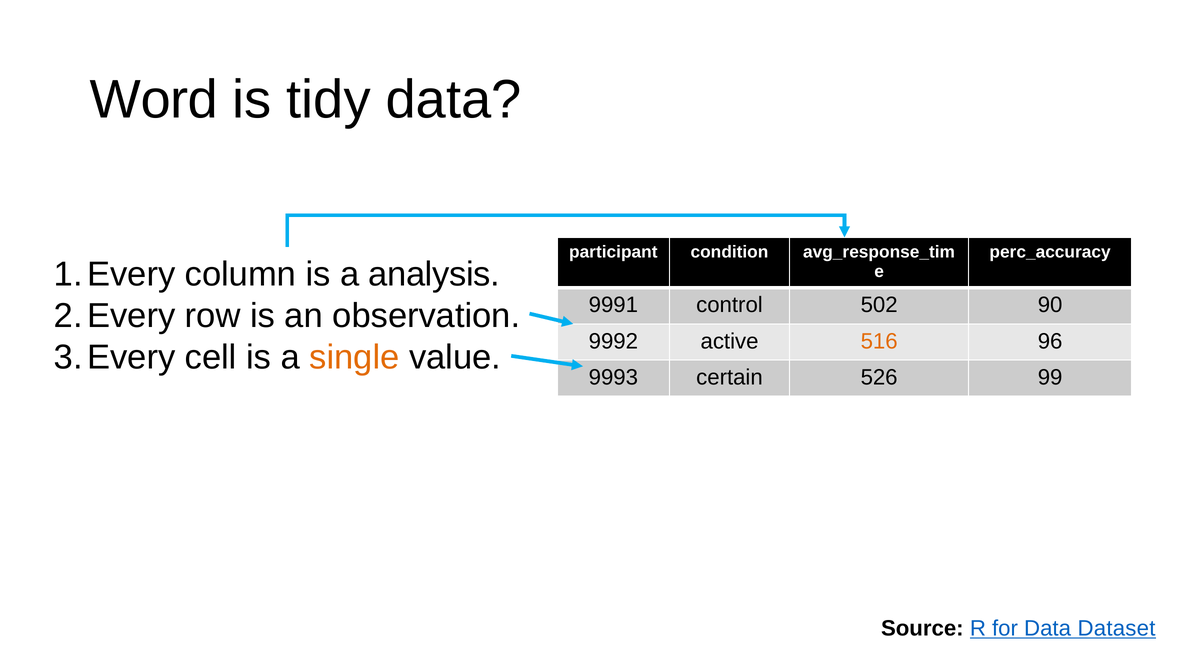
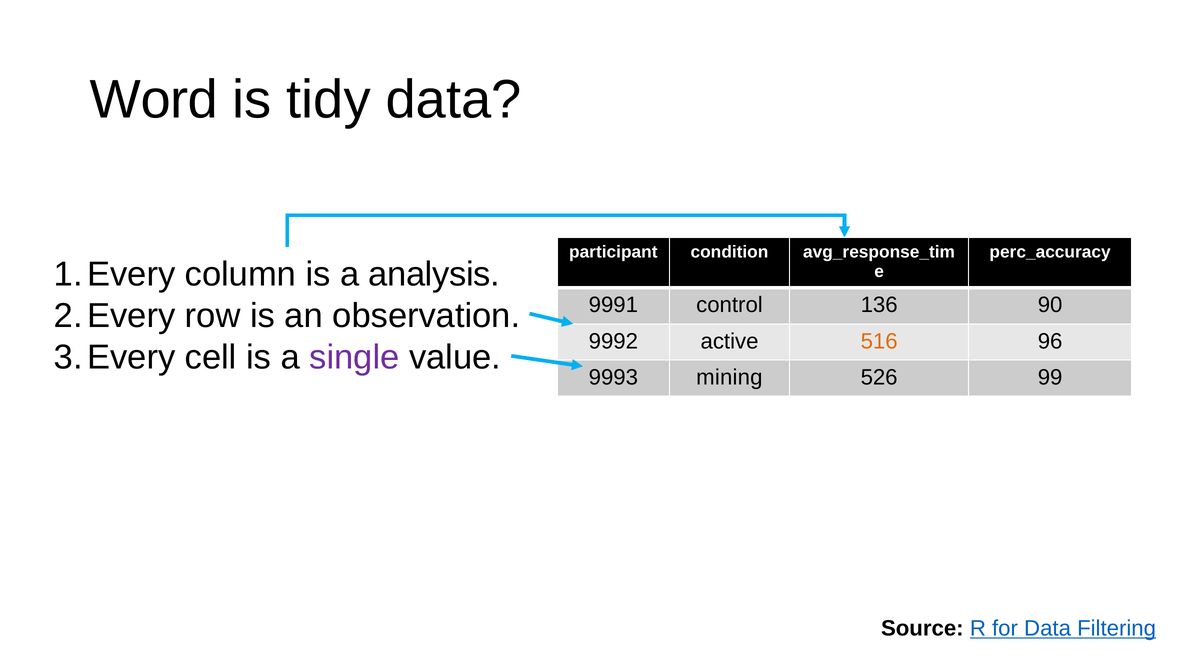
502: 502 -> 136
single colour: orange -> purple
certain: certain -> mining
Dataset: Dataset -> Filtering
